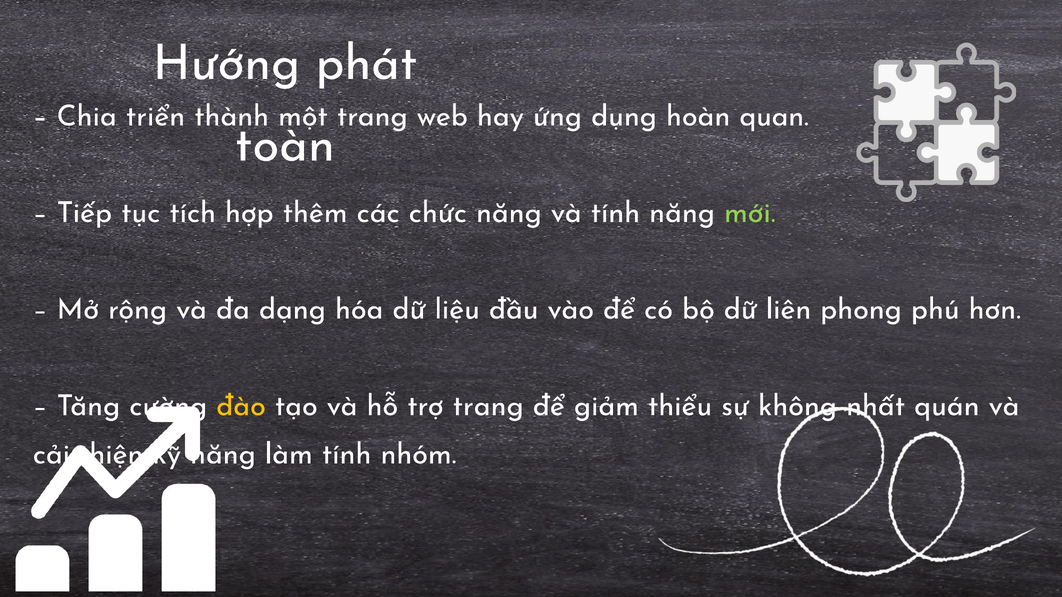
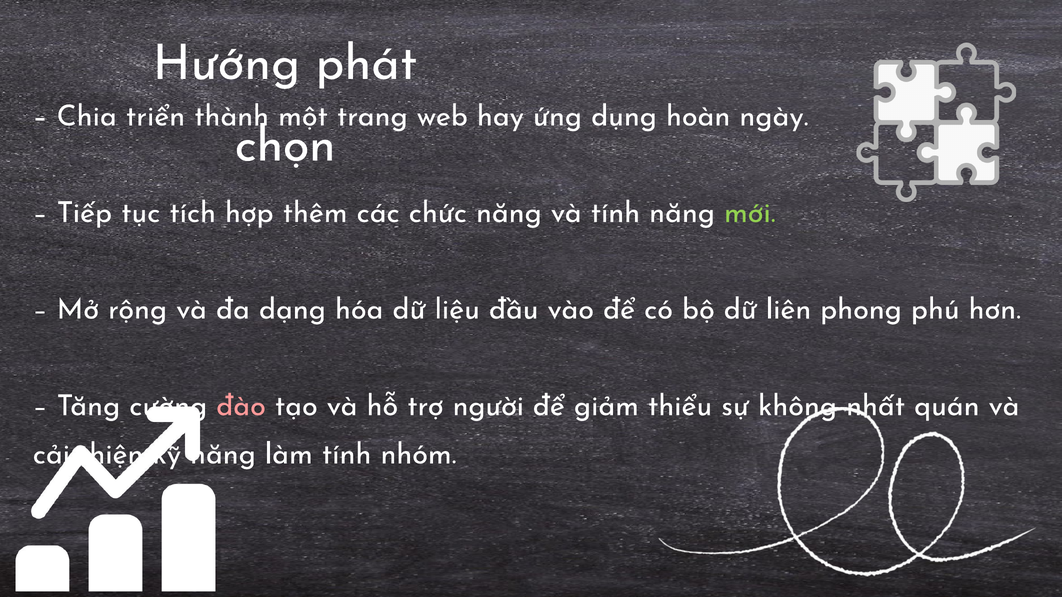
quan: quan -> ngày
toàn: toàn -> chọn
đào colour: yellow -> pink
trợ trang: trang -> người
